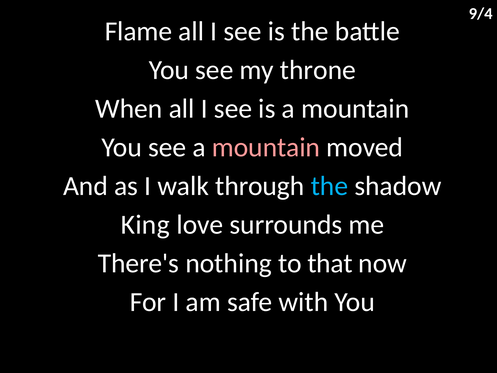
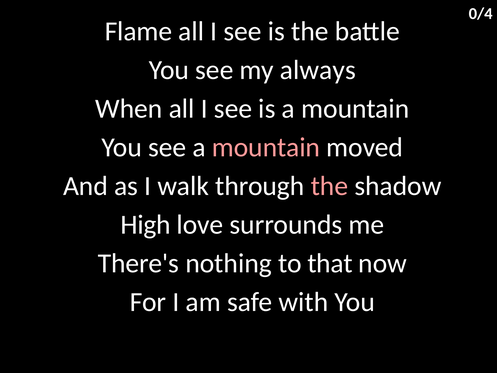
9/4: 9/4 -> 0/4
throne: throne -> always
the at (329, 186) colour: light blue -> pink
King: King -> High
